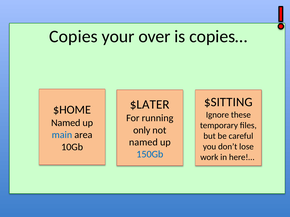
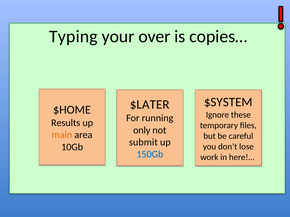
Copies: Copies -> Typing
$SITTING: $SITTING -> $SYSTEM
Named at (66, 123): Named -> Results
main colour: blue -> orange
named at (143, 142): named -> submit
